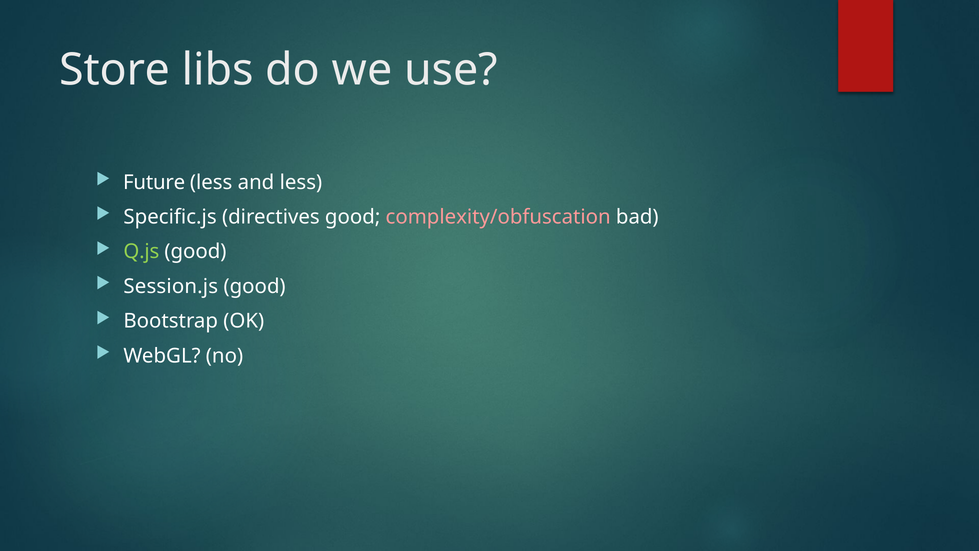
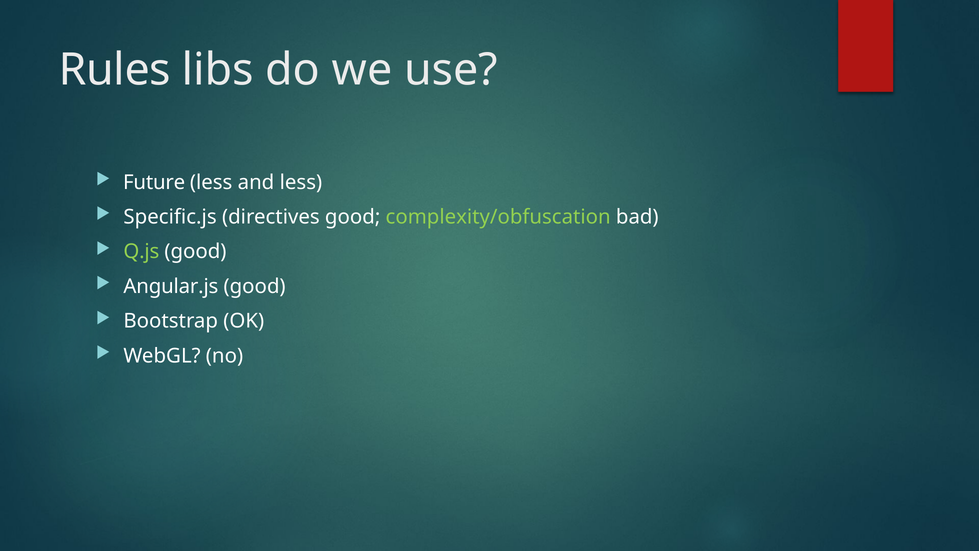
Store: Store -> Rules
complexity/obfuscation colour: pink -> light green
Session.js: Session.js -> Angular.js
